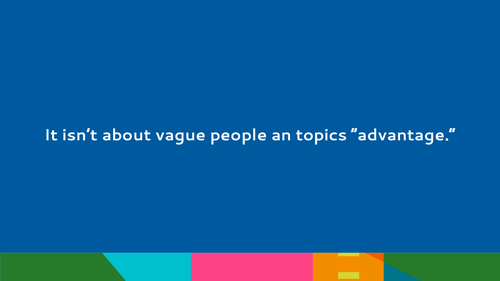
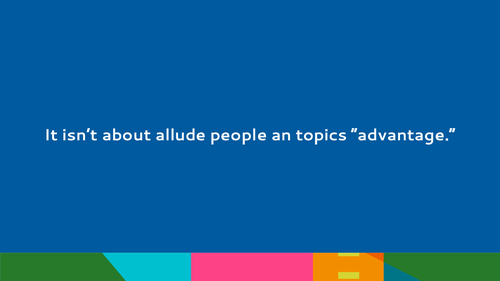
vague: vague -> allude
